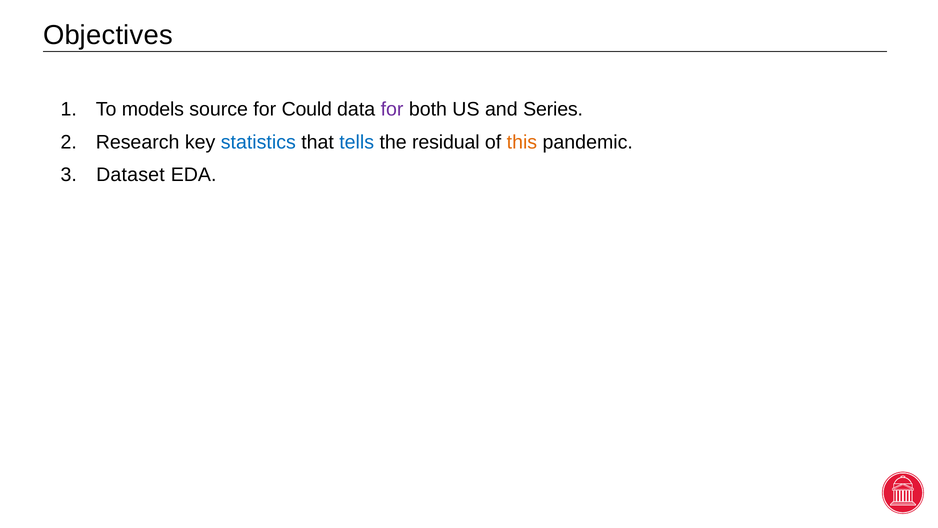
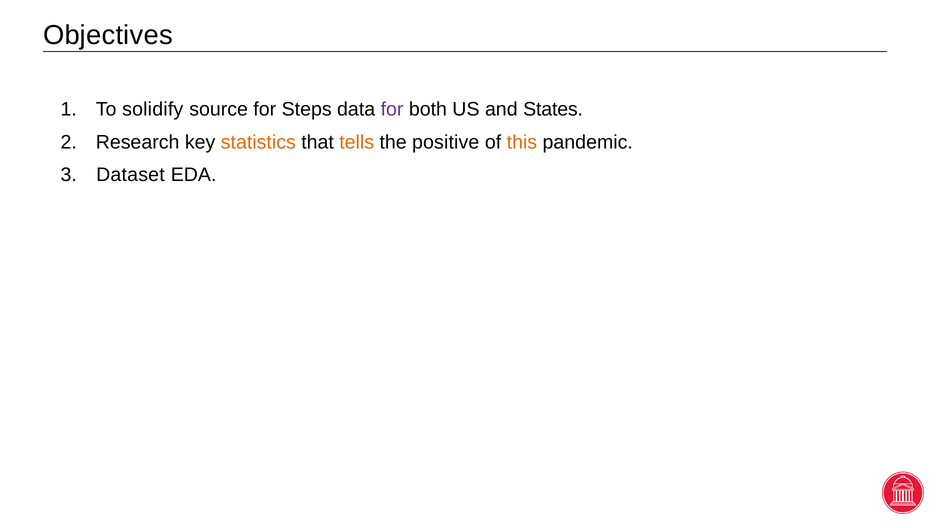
models: models -> solidify
Could: Could -> Steps
Series: Series -> States
statistics colour: blue -> orange
tells colour: blue -> orange
residual: residual -> positive
